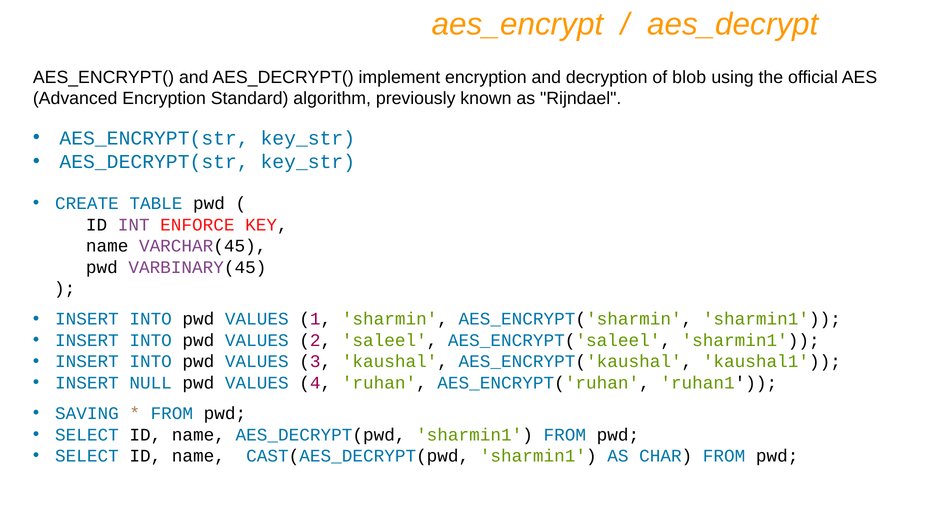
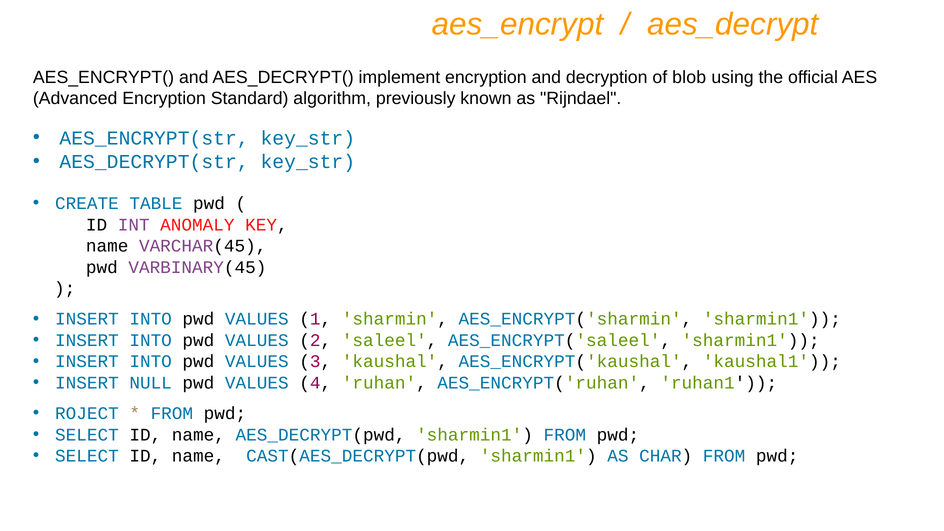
ENFORCE: ENFORCE -> ANOMALY
SAVING: SAVING -> ROJECT
